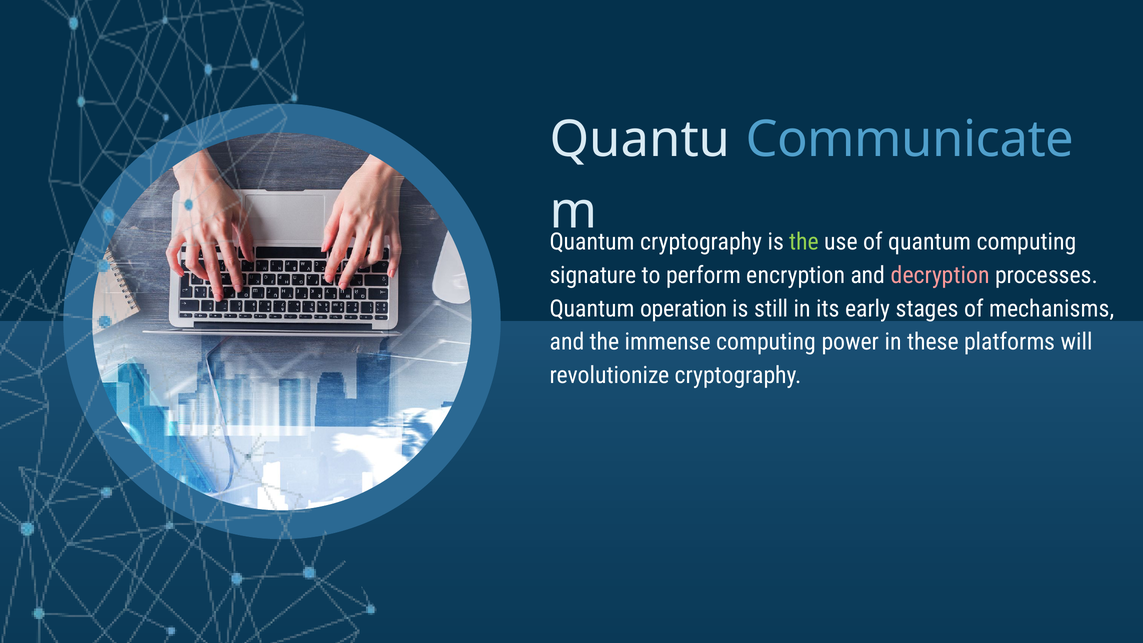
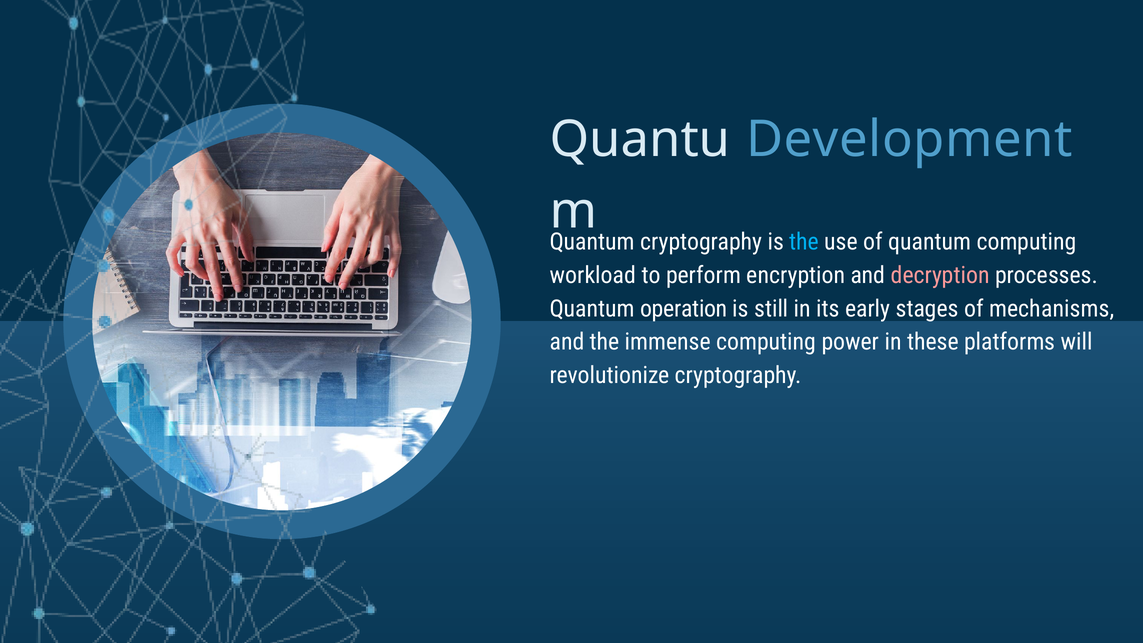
Communicate: Communicate -> Development
the at (804, 242) colour: light green -> light blue
signature: signature -> workload
